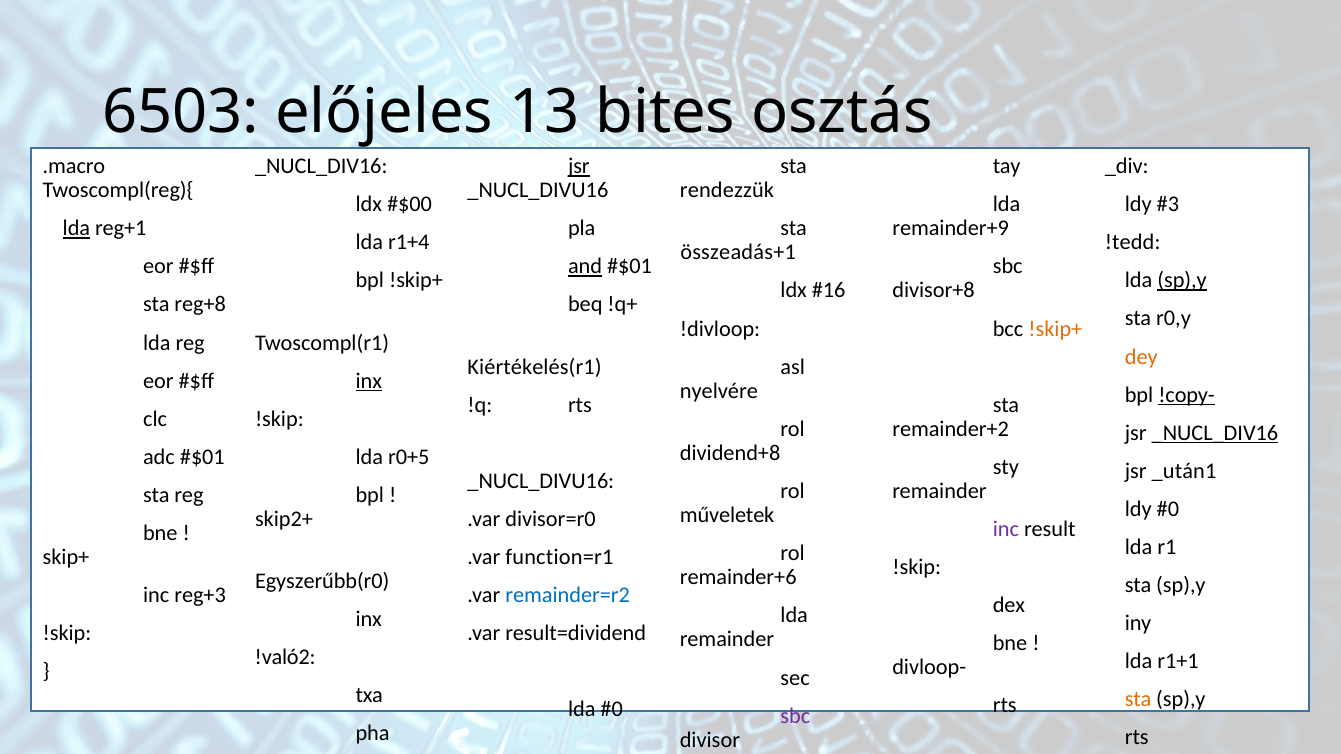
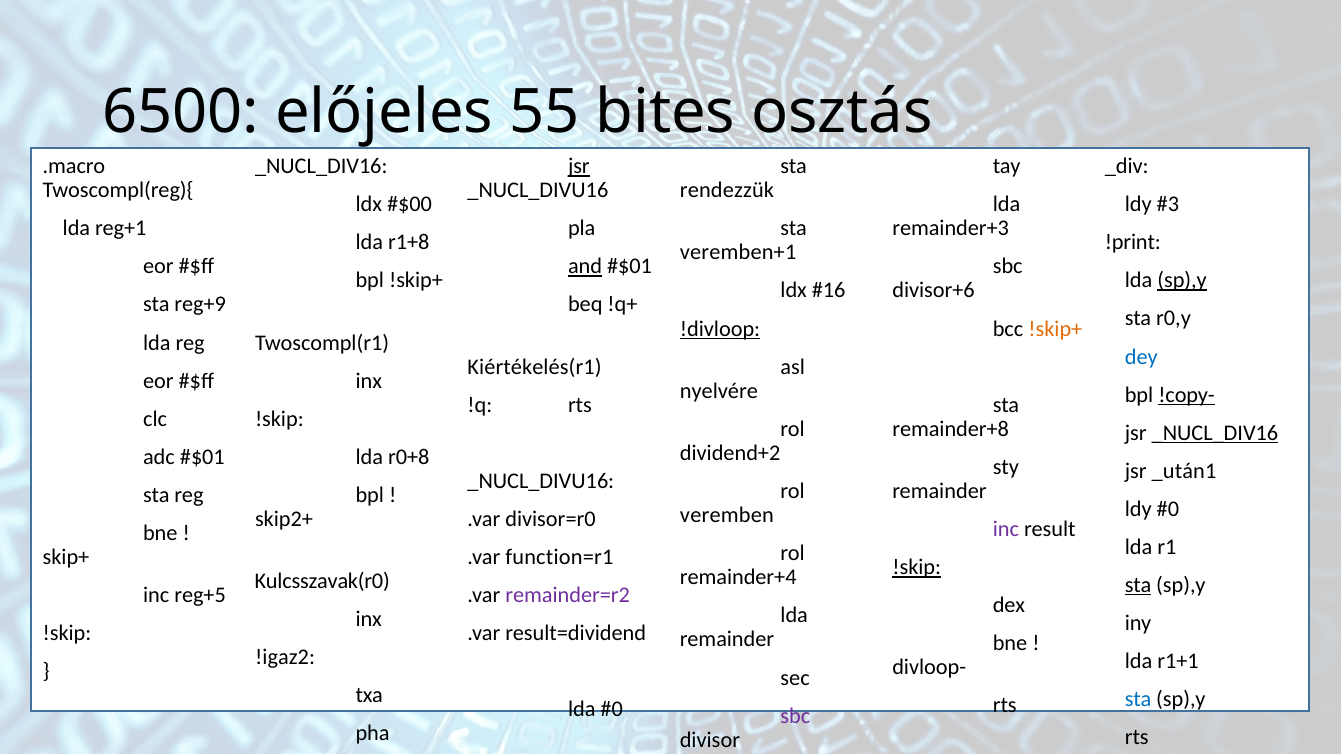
6503: 6503 -> 6500
13: 13 -> 55
lda at (76, 229) underline: present -> none
remainder+9: remainder+9 -> remainder+3
r1+4: r1+4 -> r1+8
!tedd: !tedd -> !print
összeadás+1: összeadás+1 -> veremben+1
divisor+8: divisor+8 -> divisor+6
reg+8: reg+8 -> reg+9
!divloop underline: none -> present
dey colour: orange -> blue
inx at (369, 381) underline: present -> none
remainder+2: remainder+2 -> remainder+8
dividend+8: dividend+8 -> dividend+2
r0+5: r0+5 -> r0+8
műveletek: műveletek -> veremben
!skip at (917, 568) underline: none -> present
remainder+6: remainder+6 -> remainder+4
Egyszerűbb(r0: Egyszerűbb(r0 -> Kulcsszavak(r0
sta at (1138, 585) underline: none -> present
reg+3: reg+3 -> reg+5
remainder=r2 colour: blue -> purple
!való2: !való2 -> !igaz2
sta at (1138, 700) colour: orange -> blue
